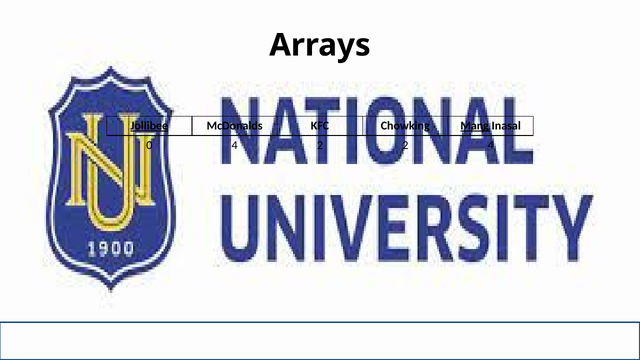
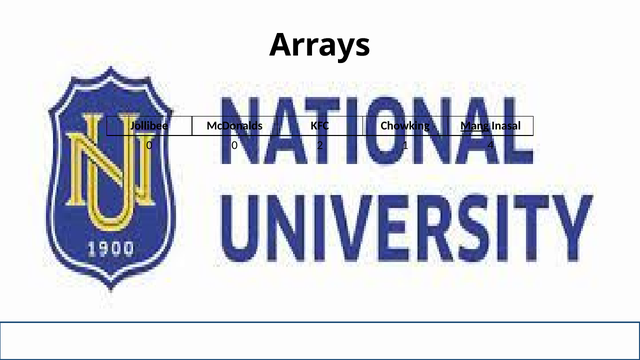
Jollibee underline: present -> none
0 4: 4 -> 0
2 2: 2 -> 1
